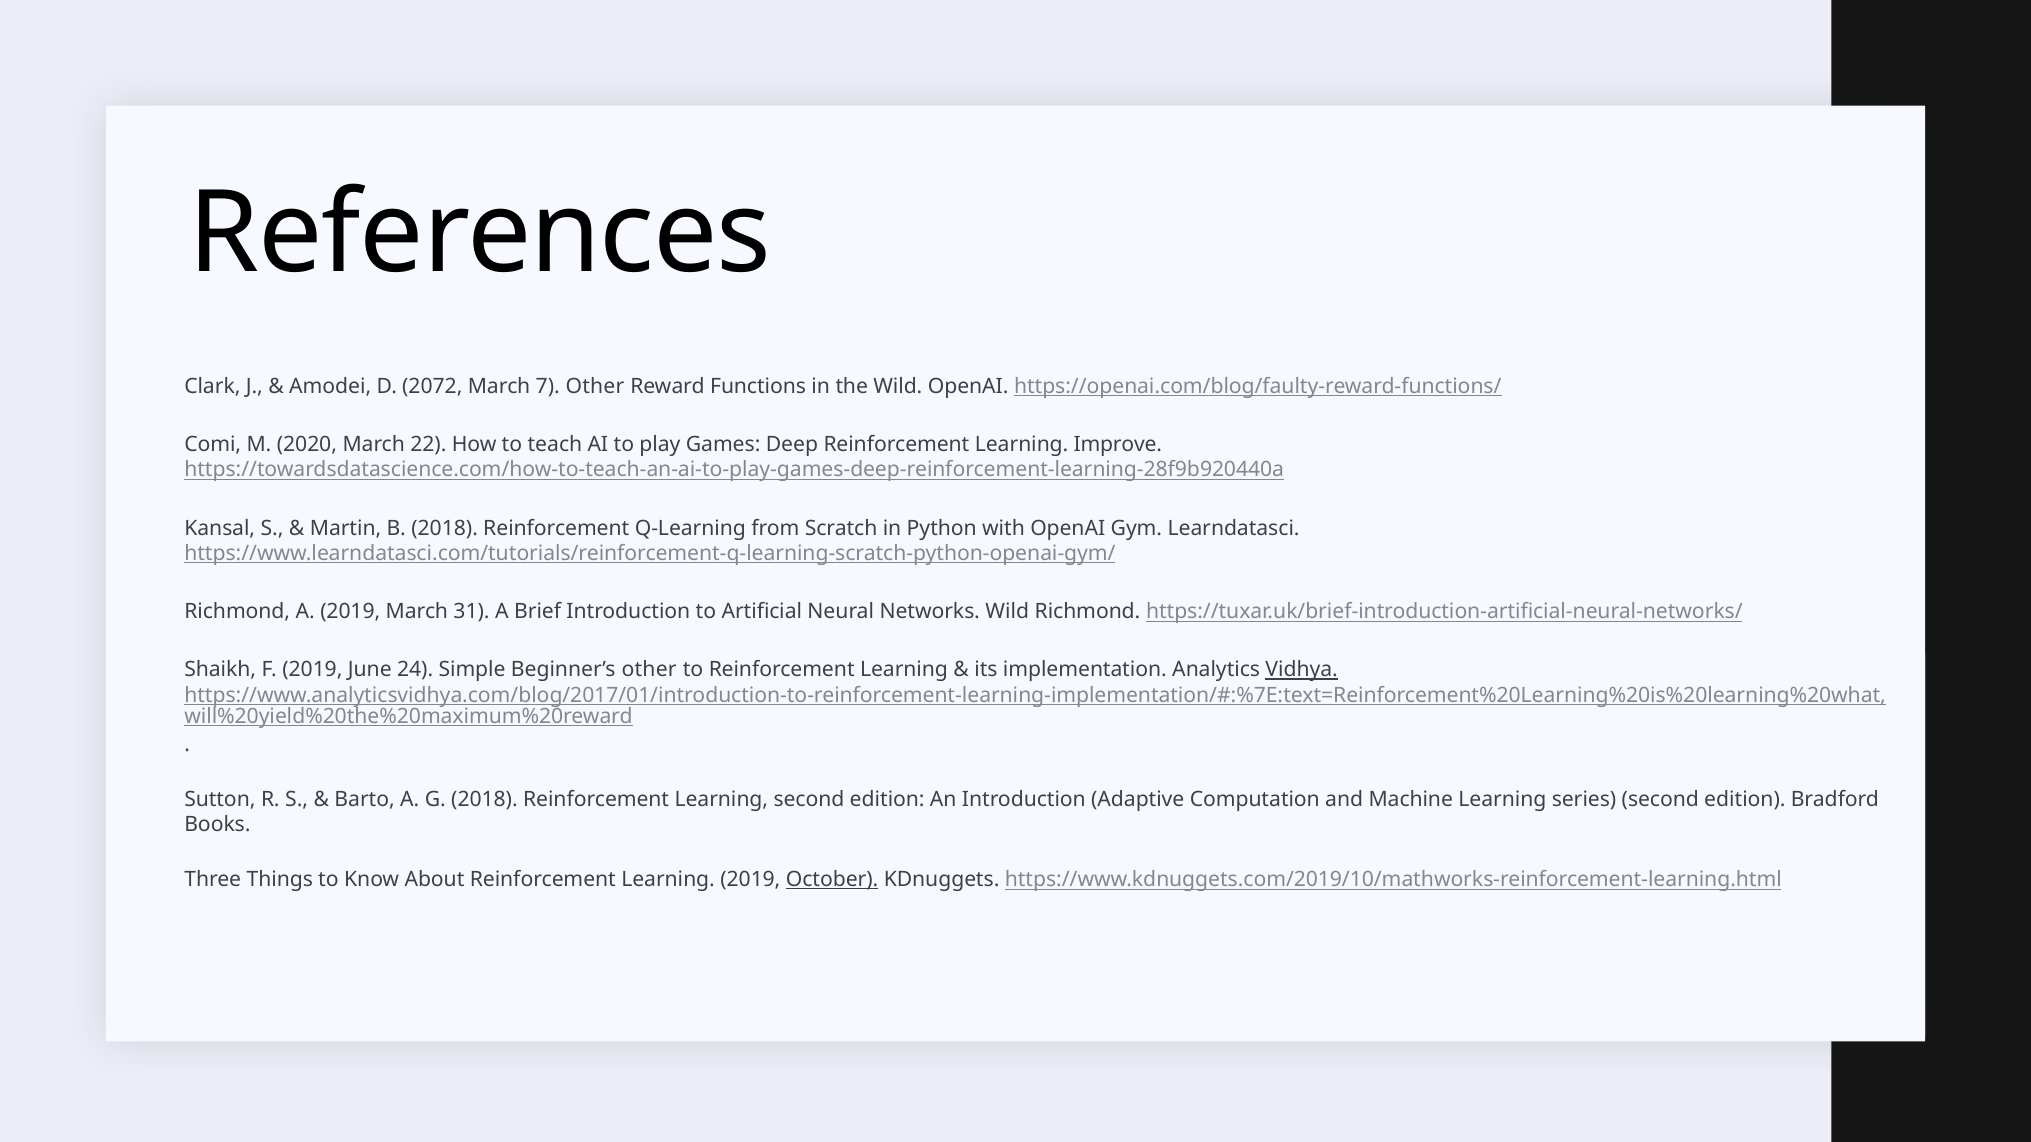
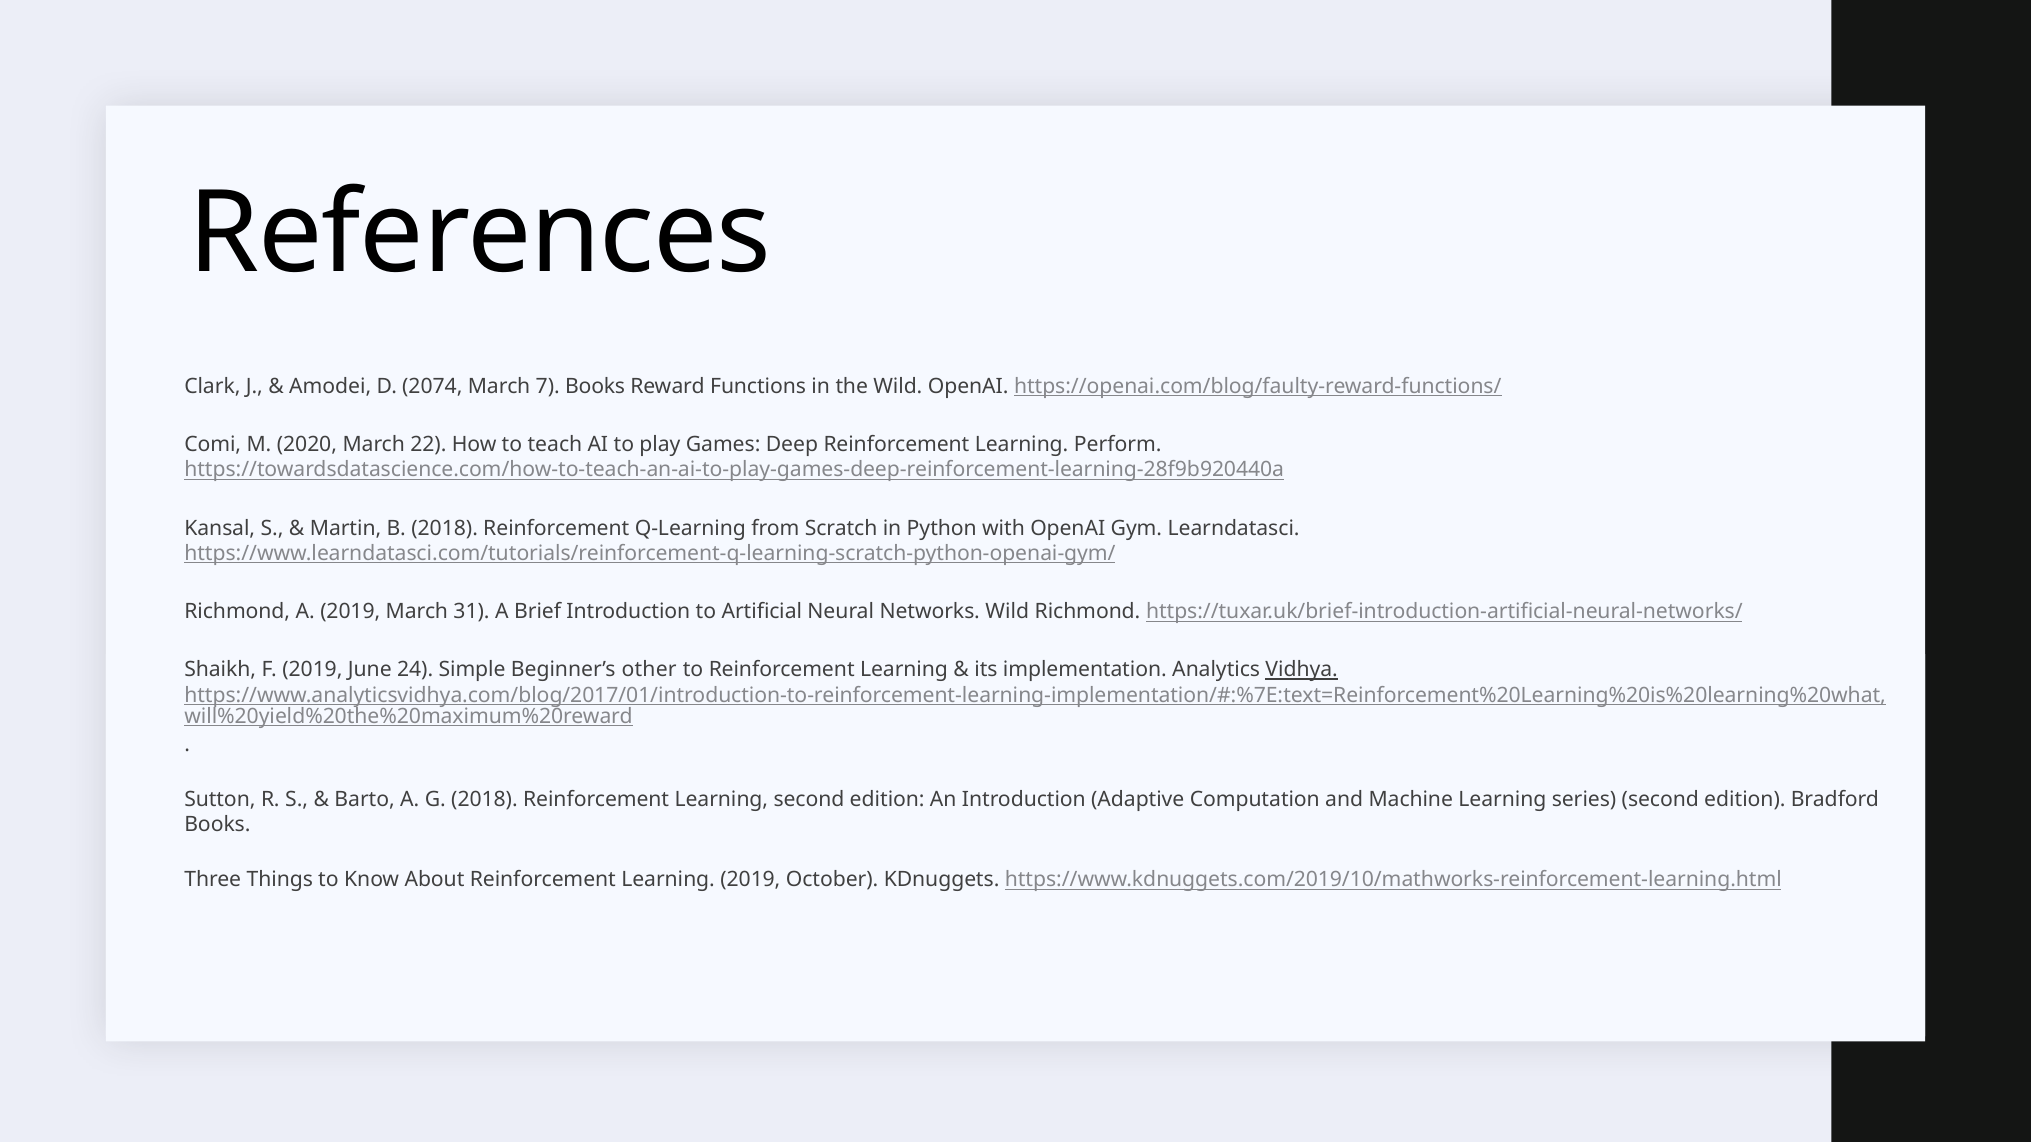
2072: 2072 -> 2074
7 Other: Other -> Books
Improve: Improve -> Perform
October underline: present -> none
